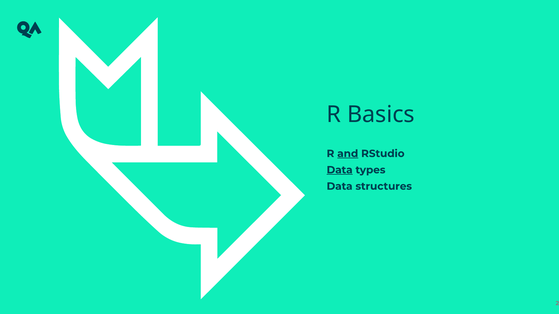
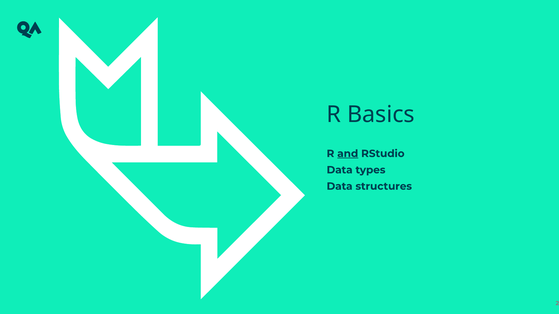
Data at (340, 170) underline: present -> none
